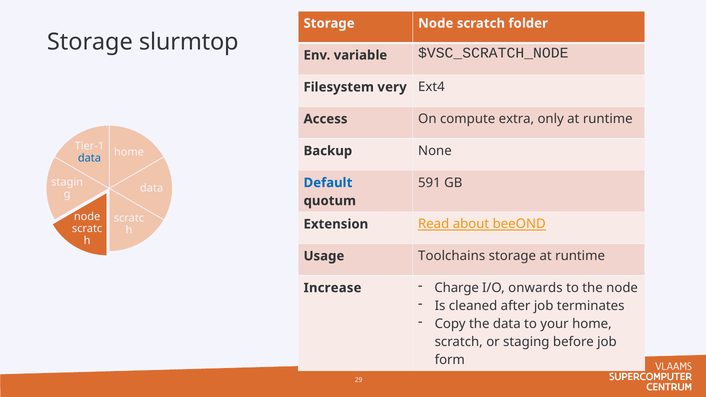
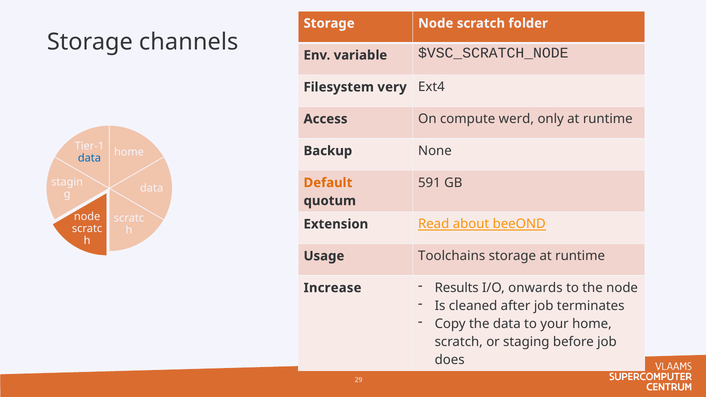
slurmtop: slurmtop -> channels
extra: extra -> werd
Default colour: blue -> orange
Charge: Charge -> Results
form: form -> does
